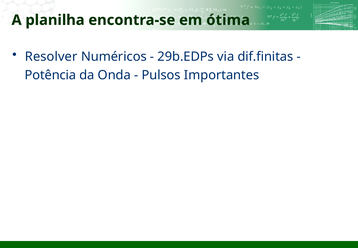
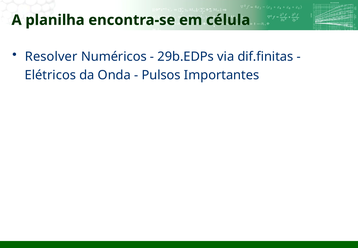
ótima: ótima -> célula
Potência: Potência -> Elétricos
